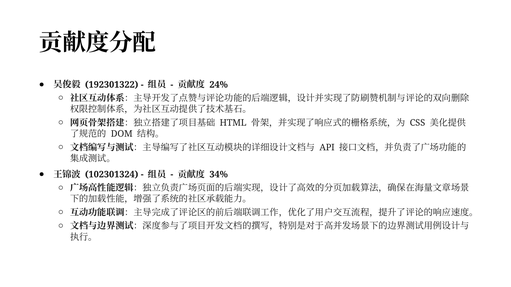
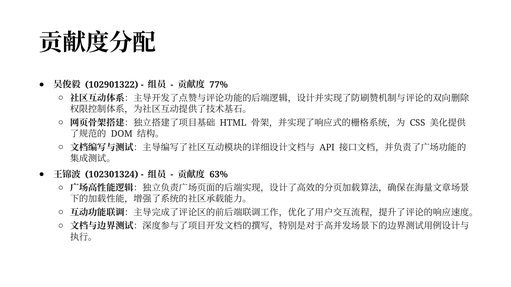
192301322: 192301322 -> 102901322
24%: 24% -> 77%
34%: 34% -> 63%
